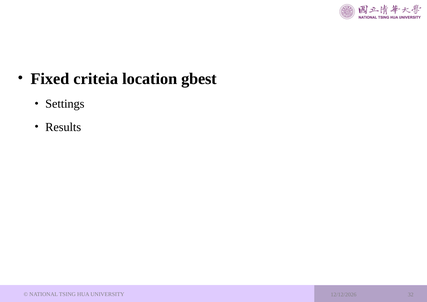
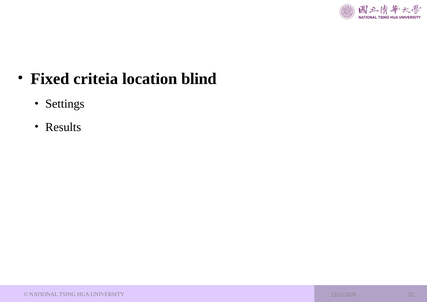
gbest: gbest -> blind
